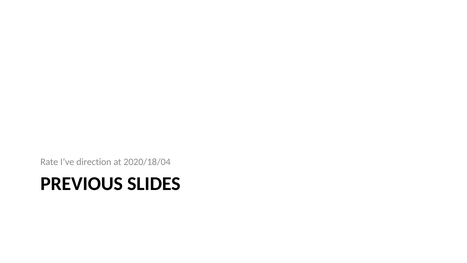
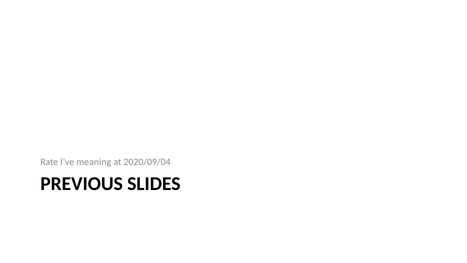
direction: direction -> meaning
2020/18/04: 2020/18/04 -> 2020/09/04
